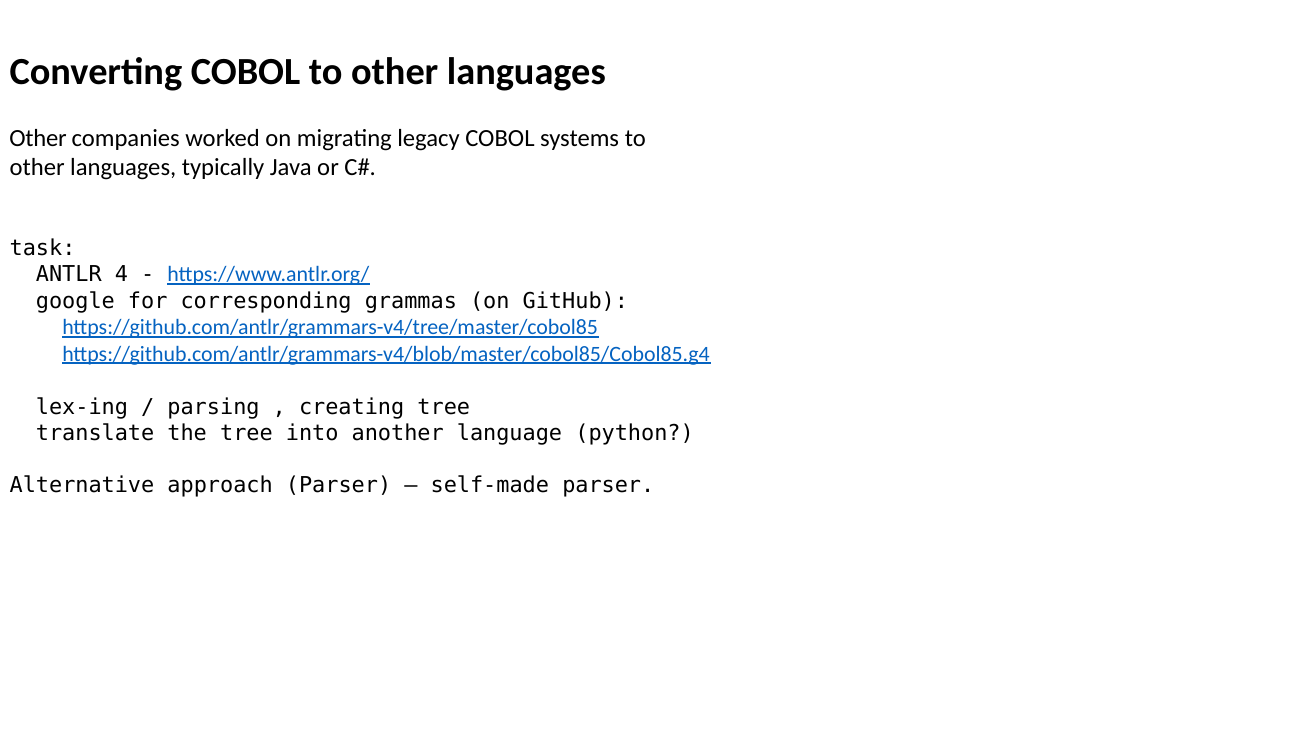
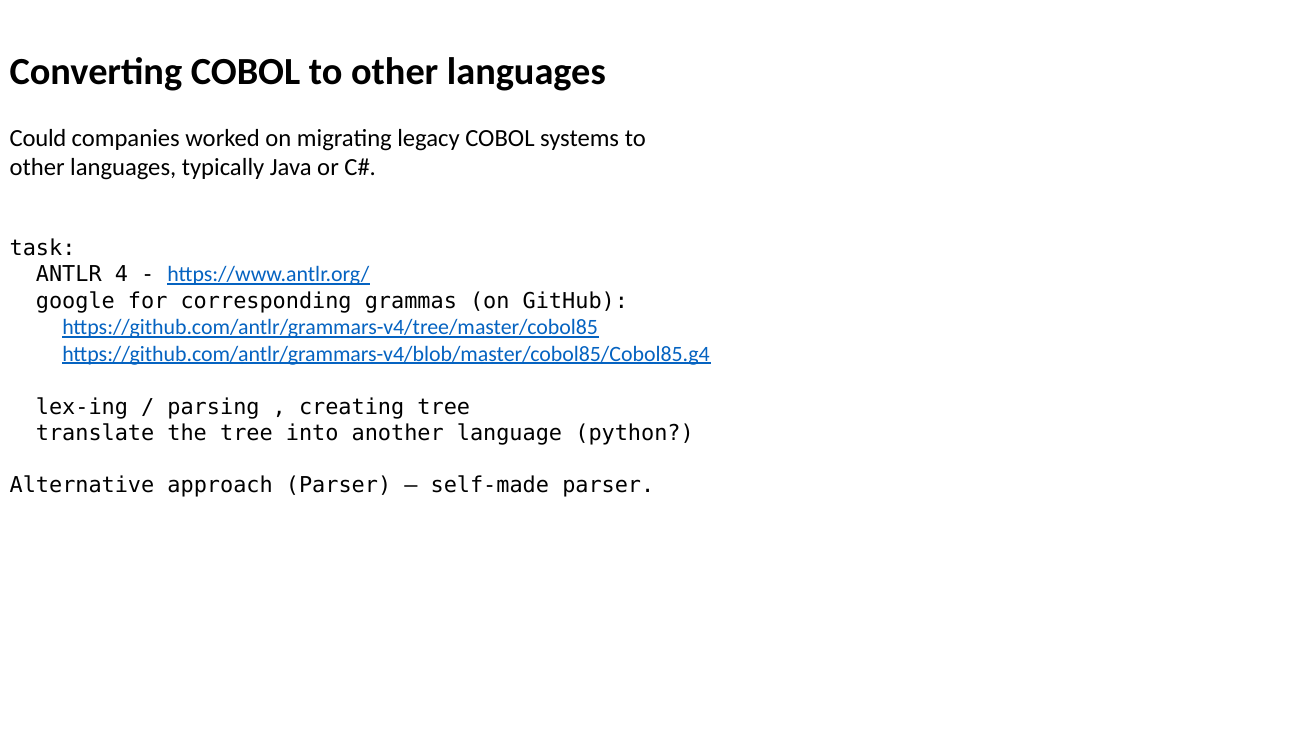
Other at (38, 138): Other -> Could
